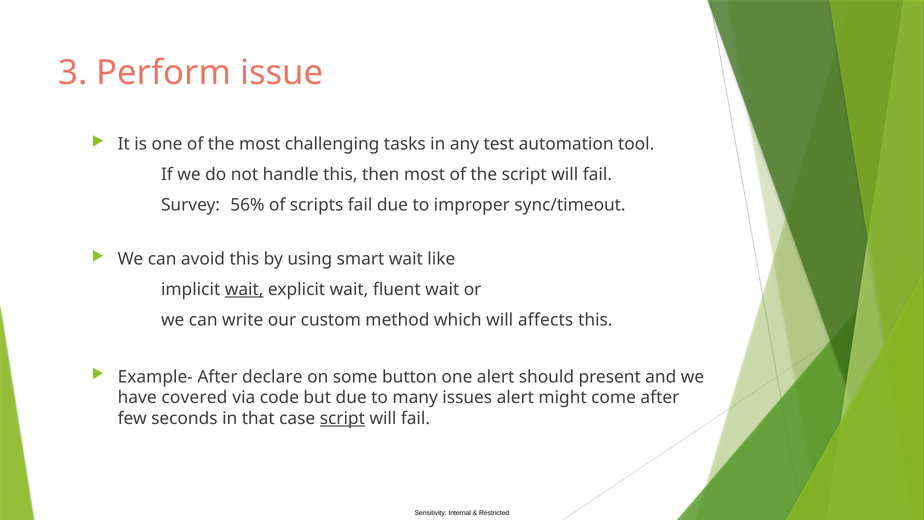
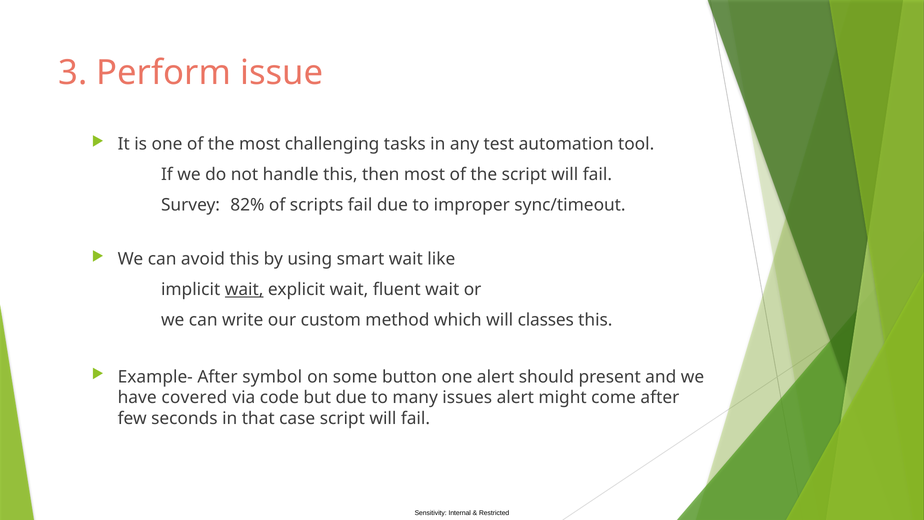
56%: 56% -> 82%
affects: affects -> classes
declare: declare -> symbol
script at (342, 418) underline: present -> none
